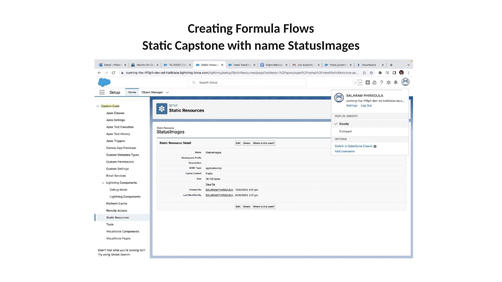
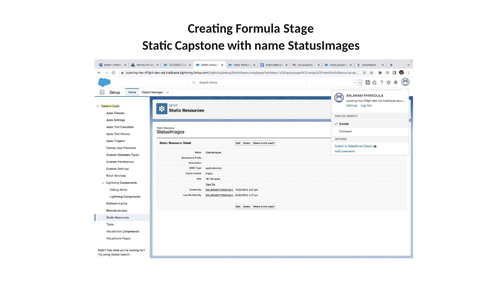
Flows: Flows -> Stage
